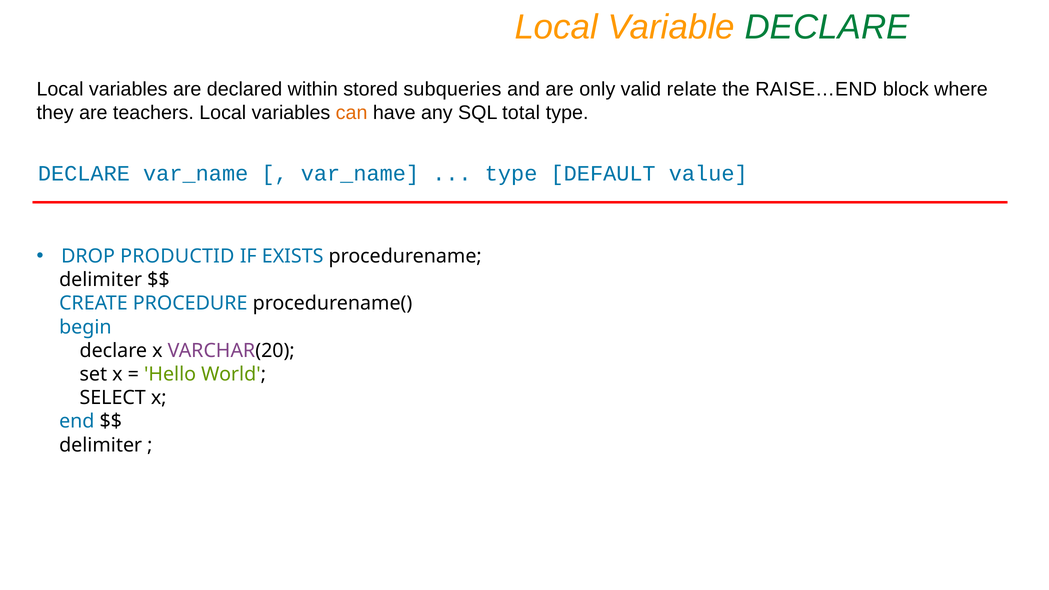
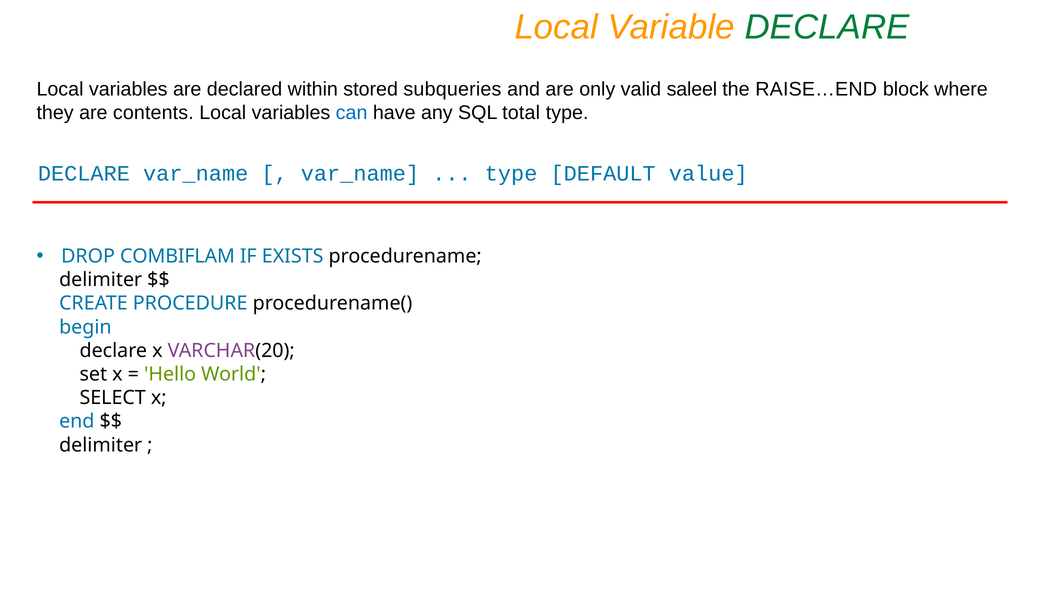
relate: relate -> saleel
teachers: teachers -> contents
can colour: orange -> blue
PRODUCTID: PRODUCTID -> COMBIFLAM
